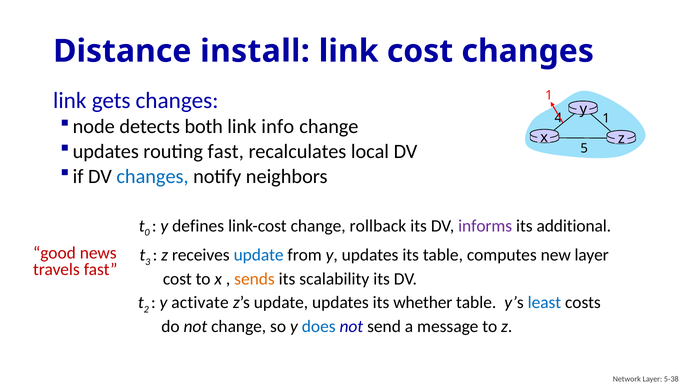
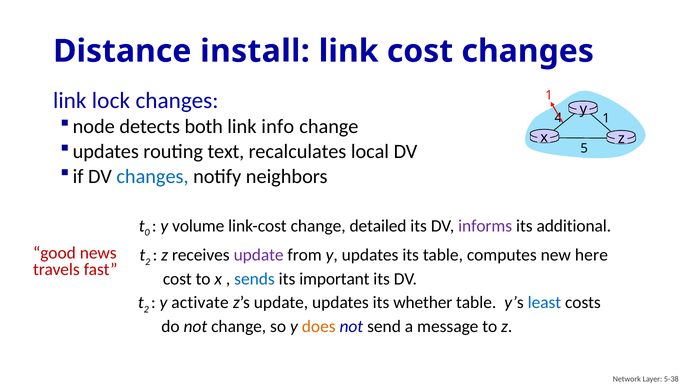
gets: gets -> lock
routing fast: fast -> text
defines: defines -> volume
rollback: rollback -> detailed
3 at (148, 262): 3 -> 2
update at (259, 255) colour: blue -> purple
new layer: layer -> here
sends colour: orange -> blue
scalability: scalability -> important
does colour: blue -> orange
